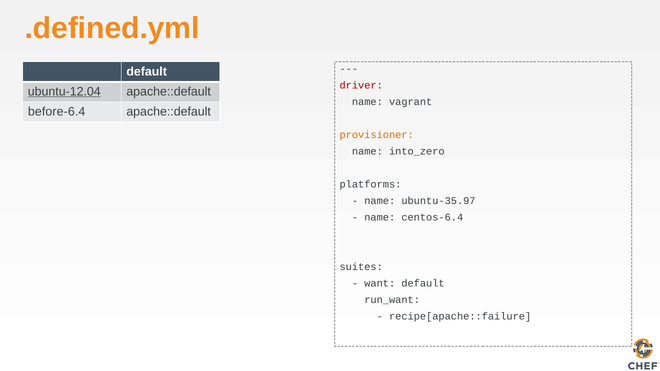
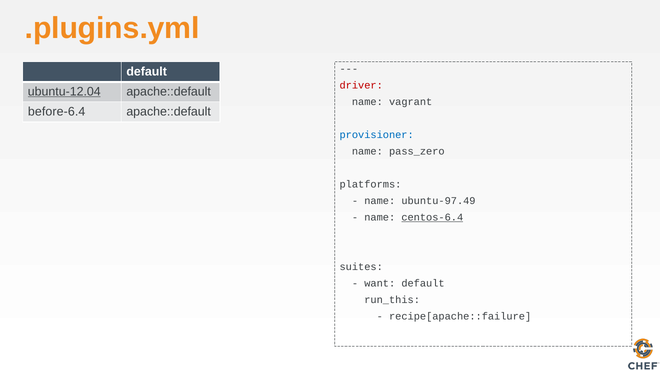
.defined.yml: .defined.yml -> .plugins.yml
provisioner colour: orange -> blue
into_zero: into_zero -> pass_zero
ubuntu-35.97: ubuntu-35.97 -> ubuntu-97.49
centos-6.4 underline: none -> present
run_want: run_want -> run_this
